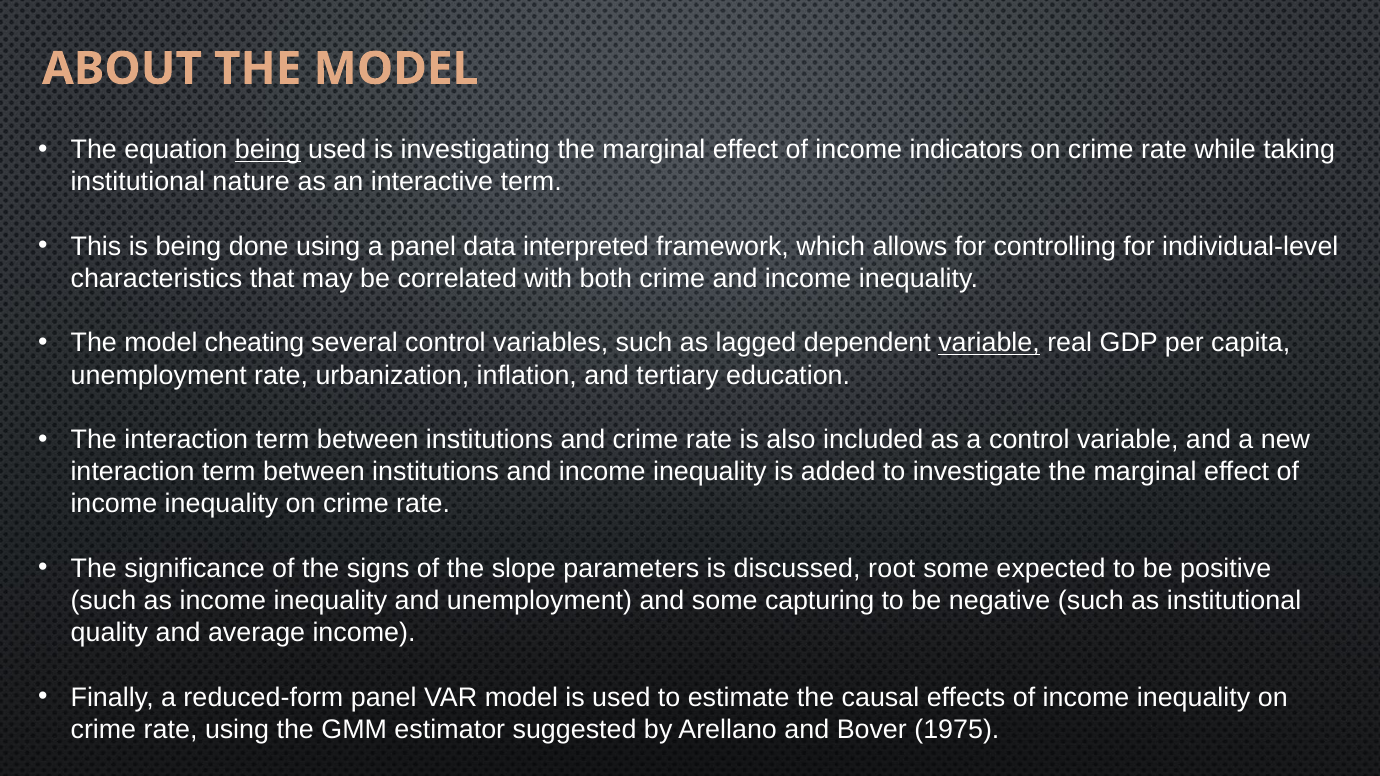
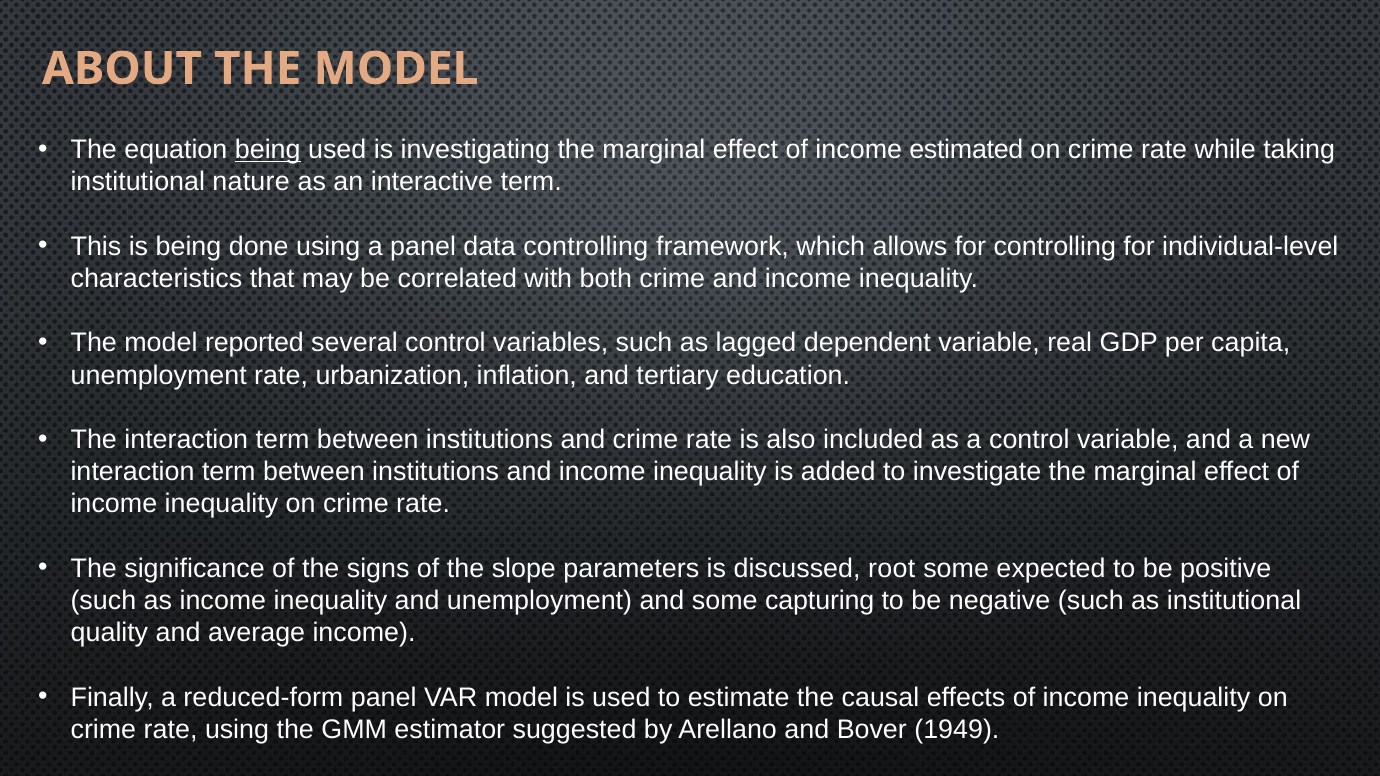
indicators: indicators -> estimated
data interpreted: interpreted -> controlling
cheating: cheating -> reported
variable at (989, 343) underline: present -> none
1975: 1975 -> 1949
